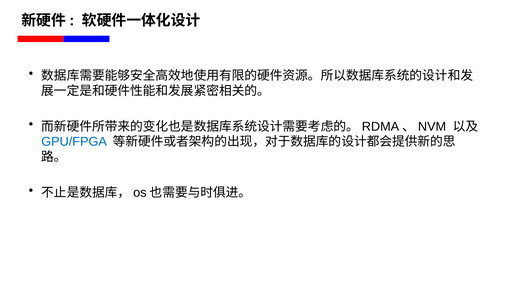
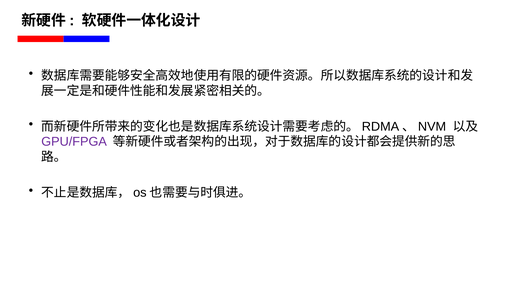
GPU/FPGA colour: blue -> purple
